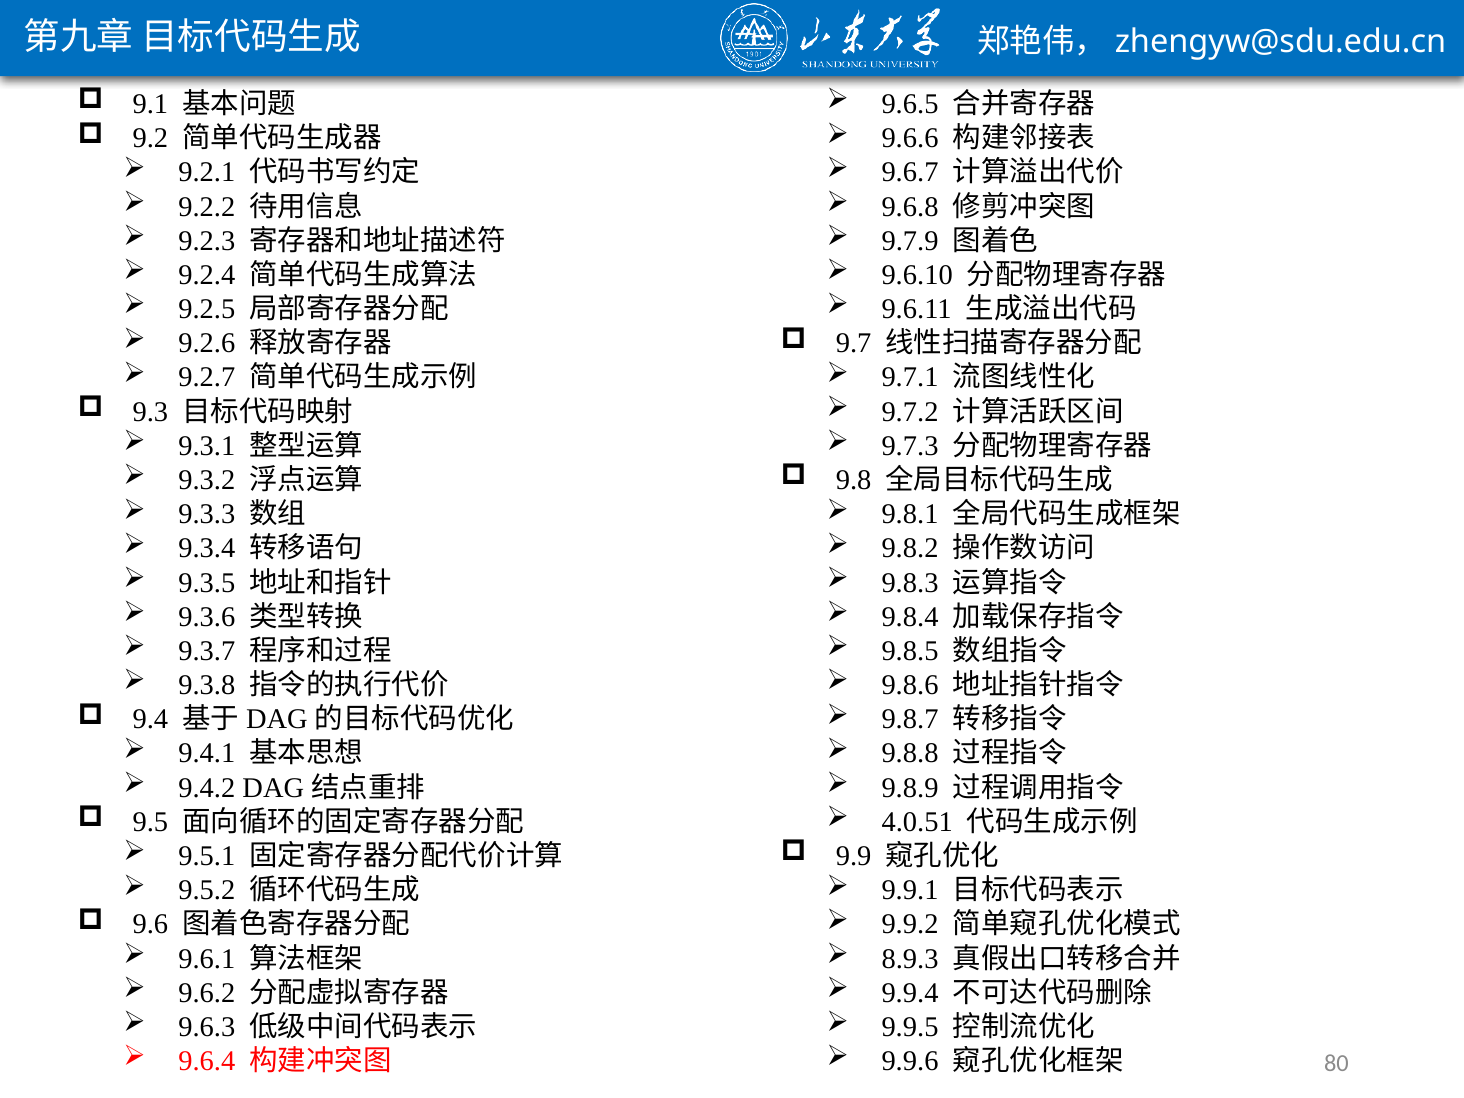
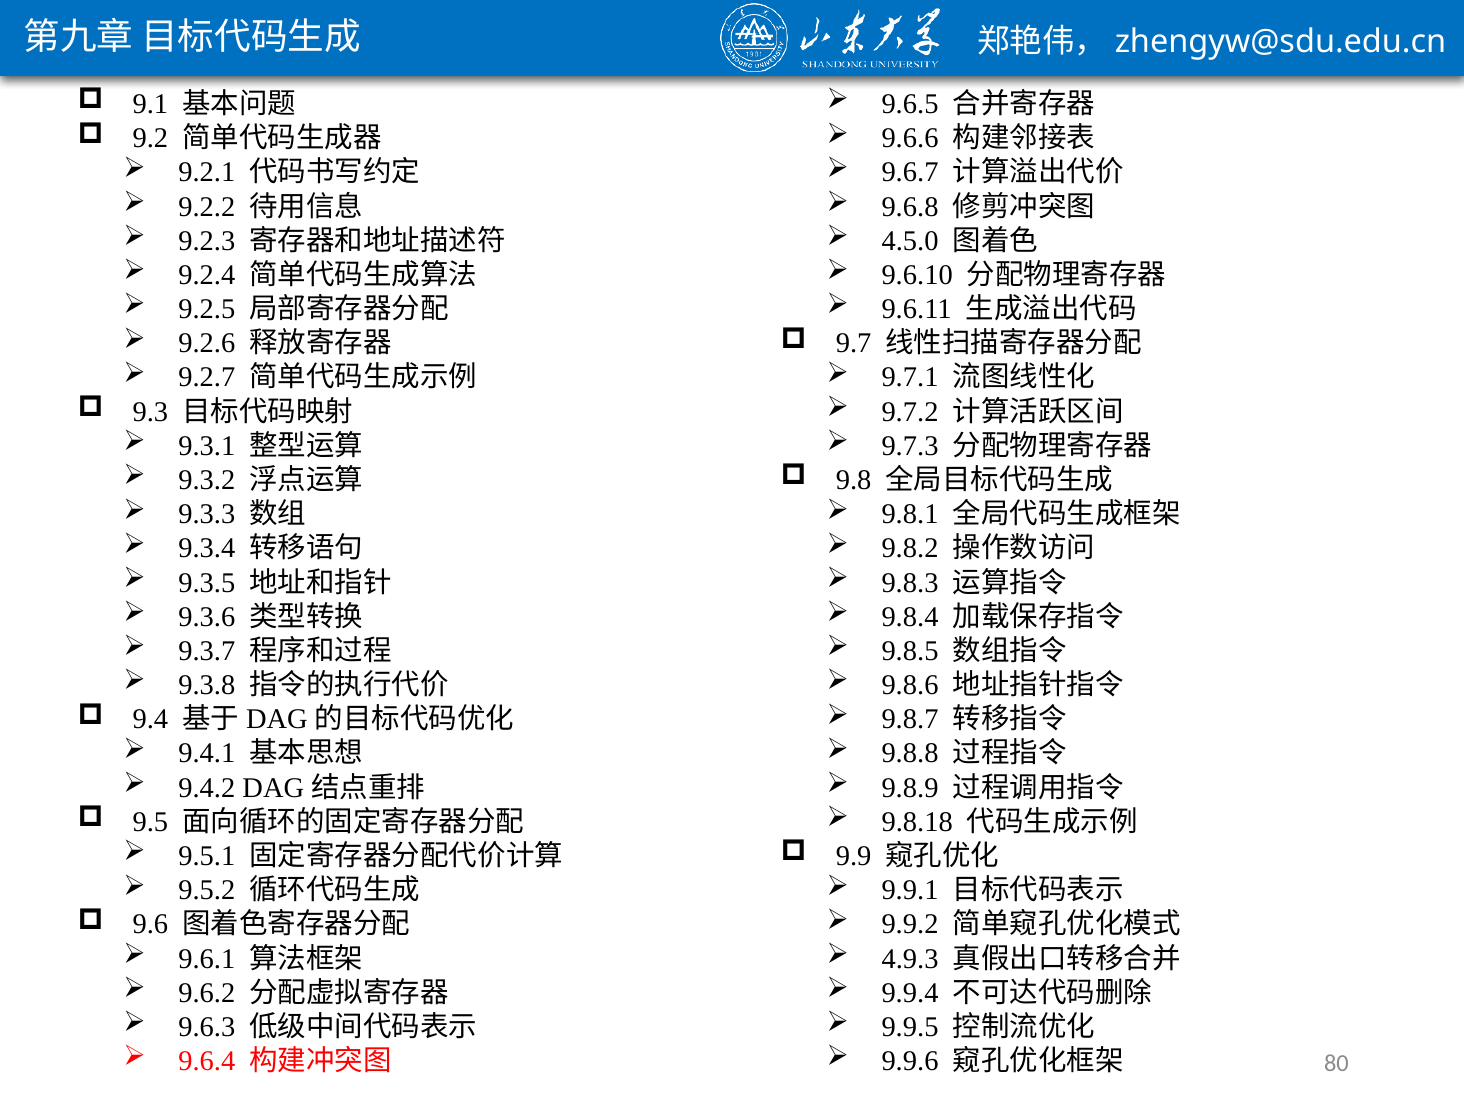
9.7.9: 9.7.9 -> 4.5.0
4.0.51: 4.0.51 -> 9.8.18
8.9.3: 8.9.3 -> 4.9.3
